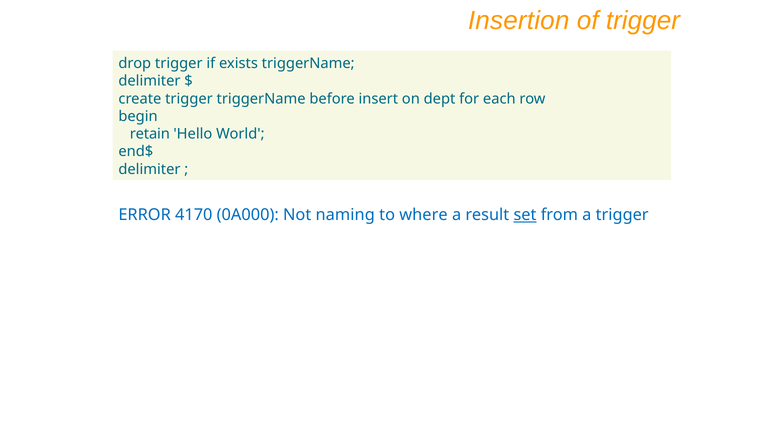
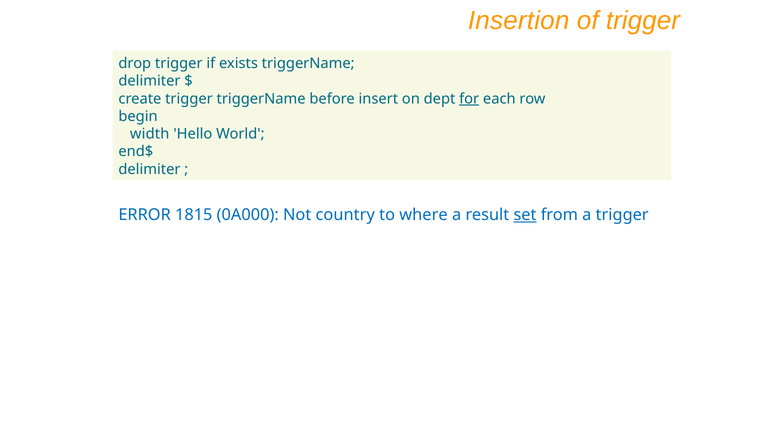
for underline: none -> present
retain: retain -> width
4170: 4170 -> 1815
naming: naming -> country
